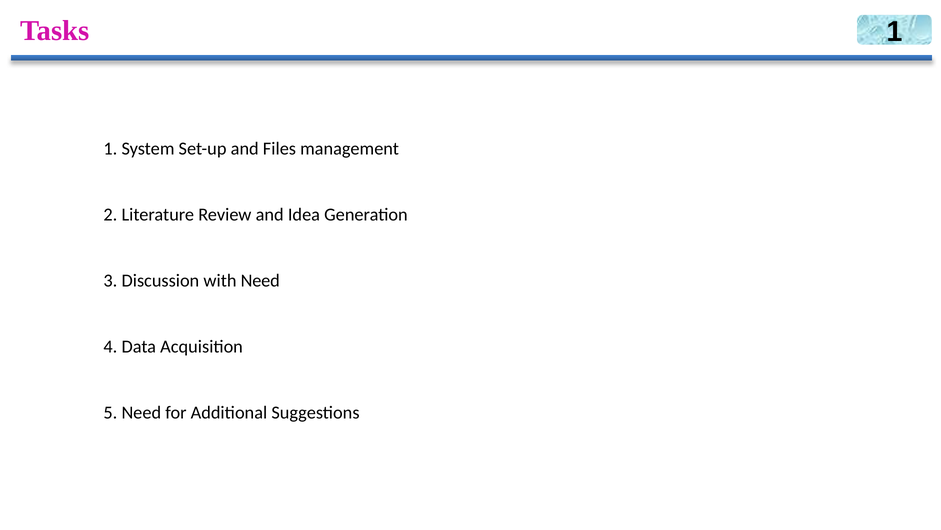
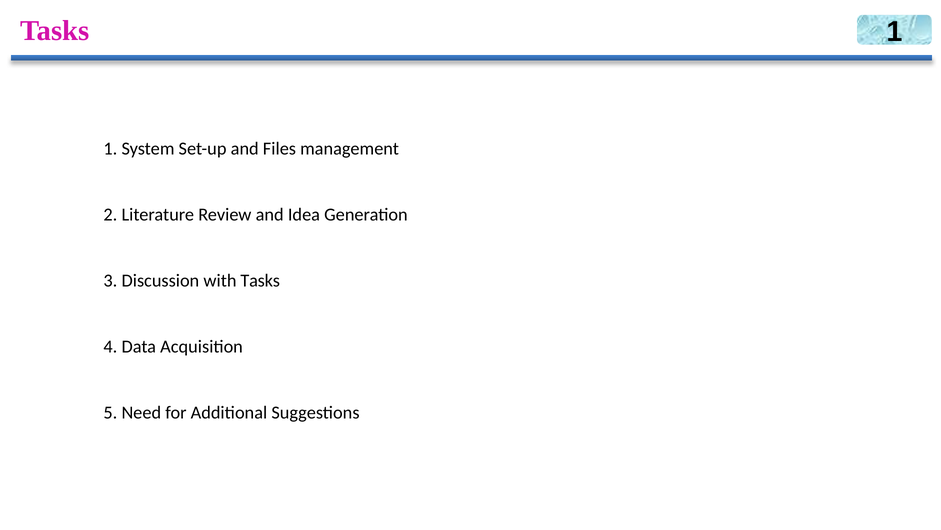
with Need: Need -> Tasks
